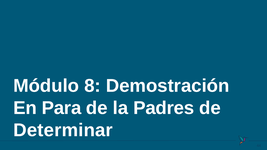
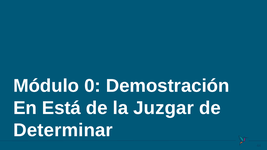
8: 8 -> 0
Para: Para -> Está
Padres: Padres -> Juzgar
